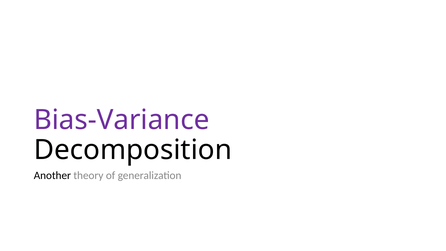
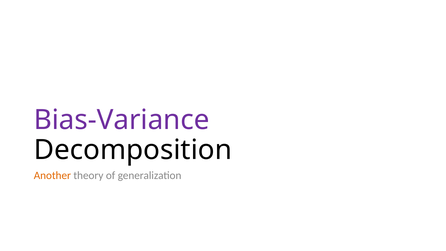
Another colour: black -> orange
